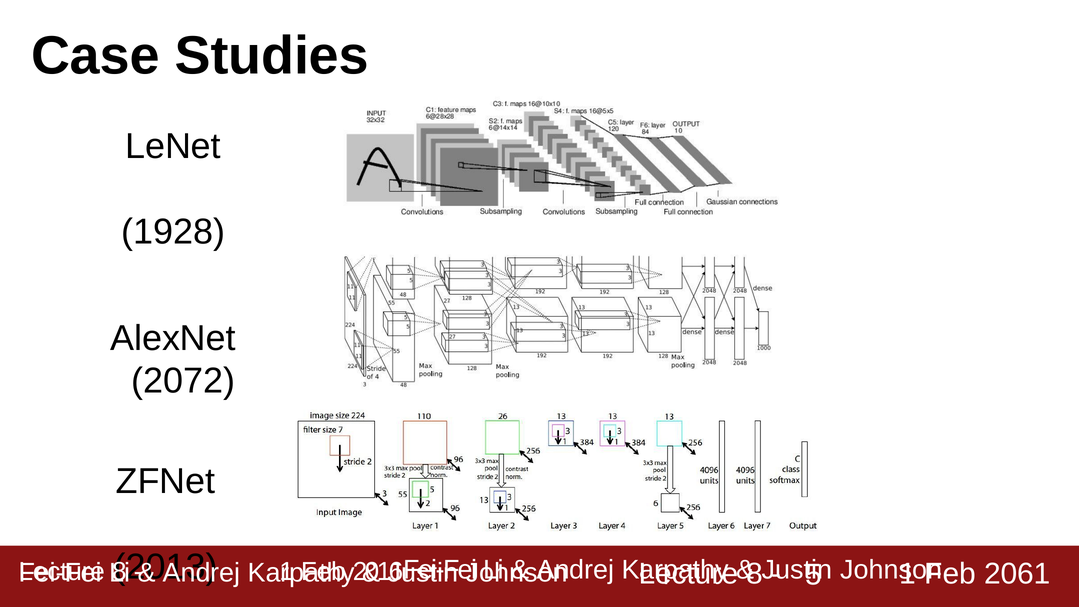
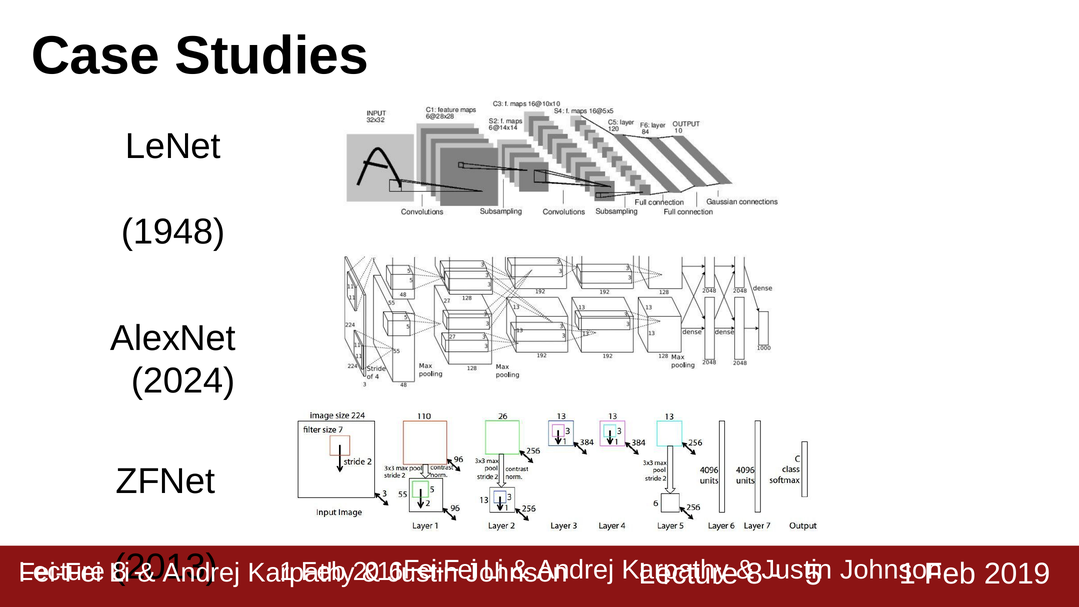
1928: 1928 -> 1948
2072: 2072 -> 2024
2061: 2061 -> 2019
